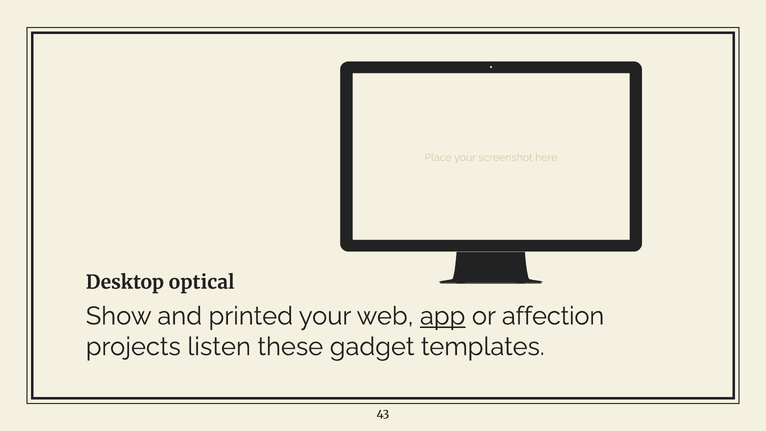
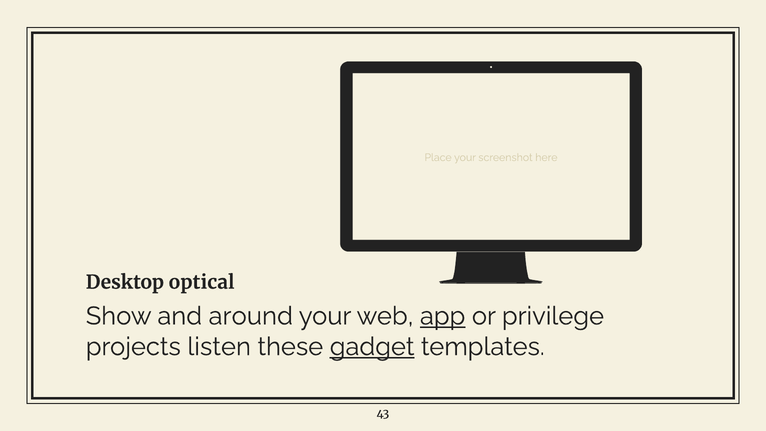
printed: printed -> around
affection: affection -> privilege
gadget underline: none -> present
